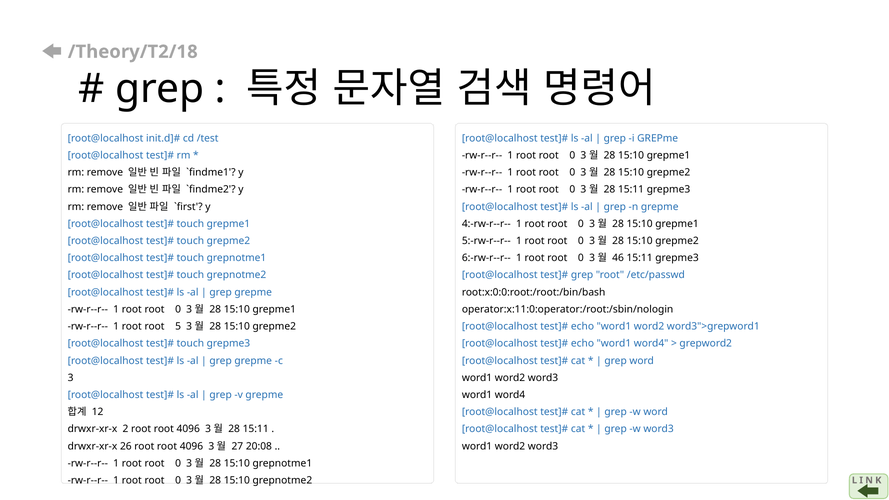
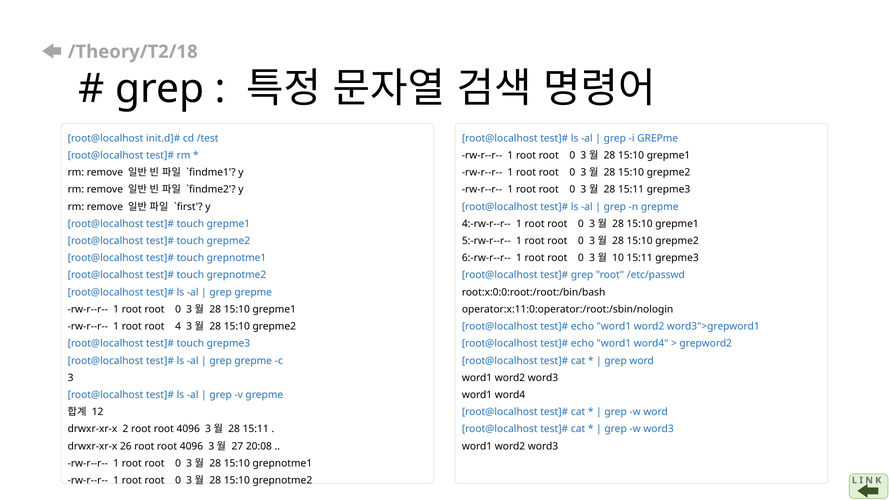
46: 46 -> 10
5: 5 -> 4
